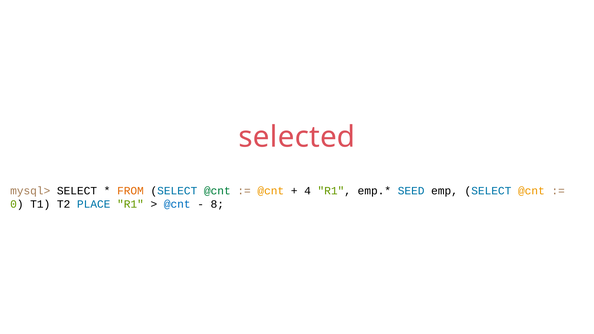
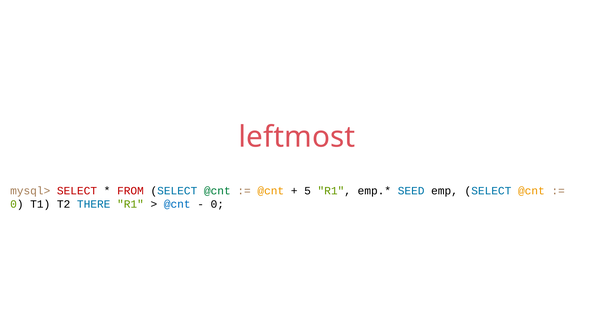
selected: selected -> leftmost
SELECT at (77, 191) colour: black -> red
FROM colour: orange -> red
4: 4 -> 5
PLACE: PLACE -> THERE
8 at (217, 204): 8 -> 0
